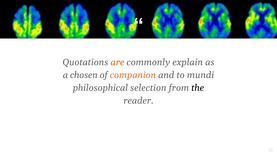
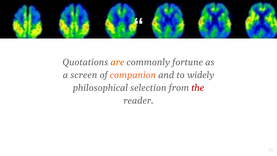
explain: explain -> fortune
chosen: chosen -> screen
mundi: mundi -> widely
the colour: black -> red
